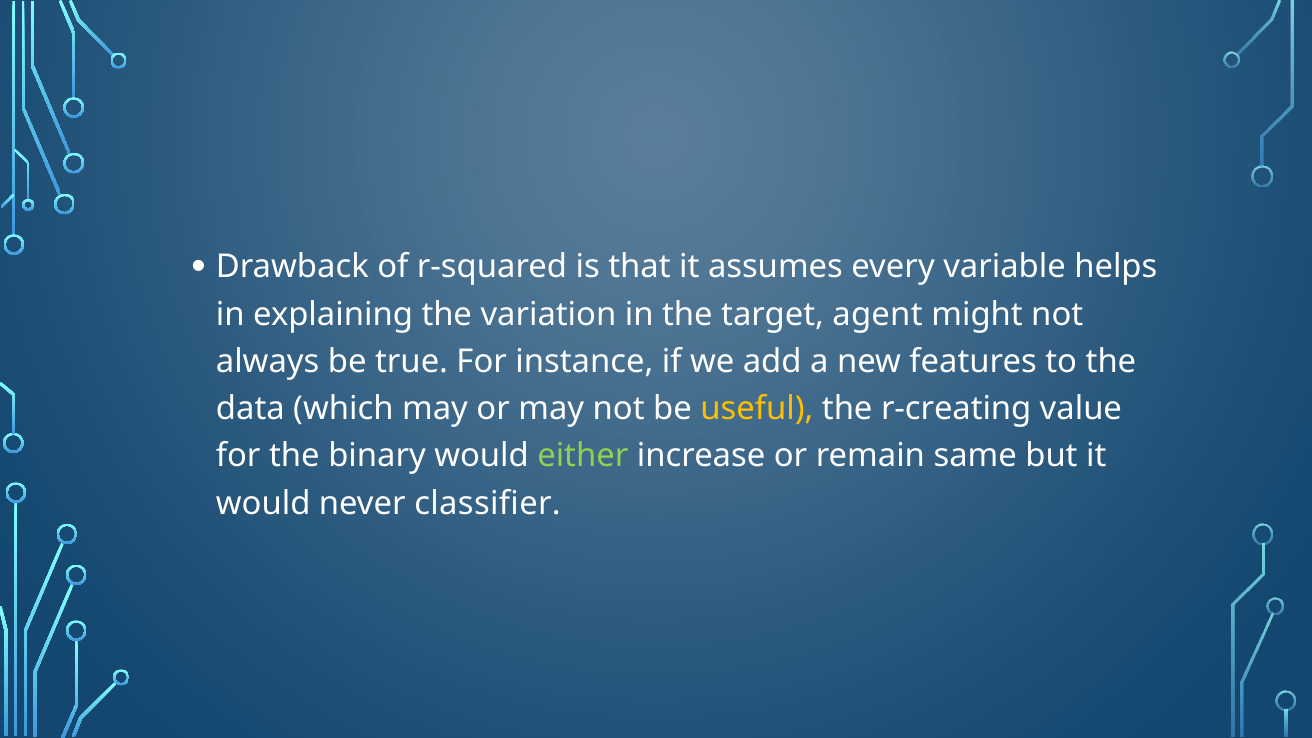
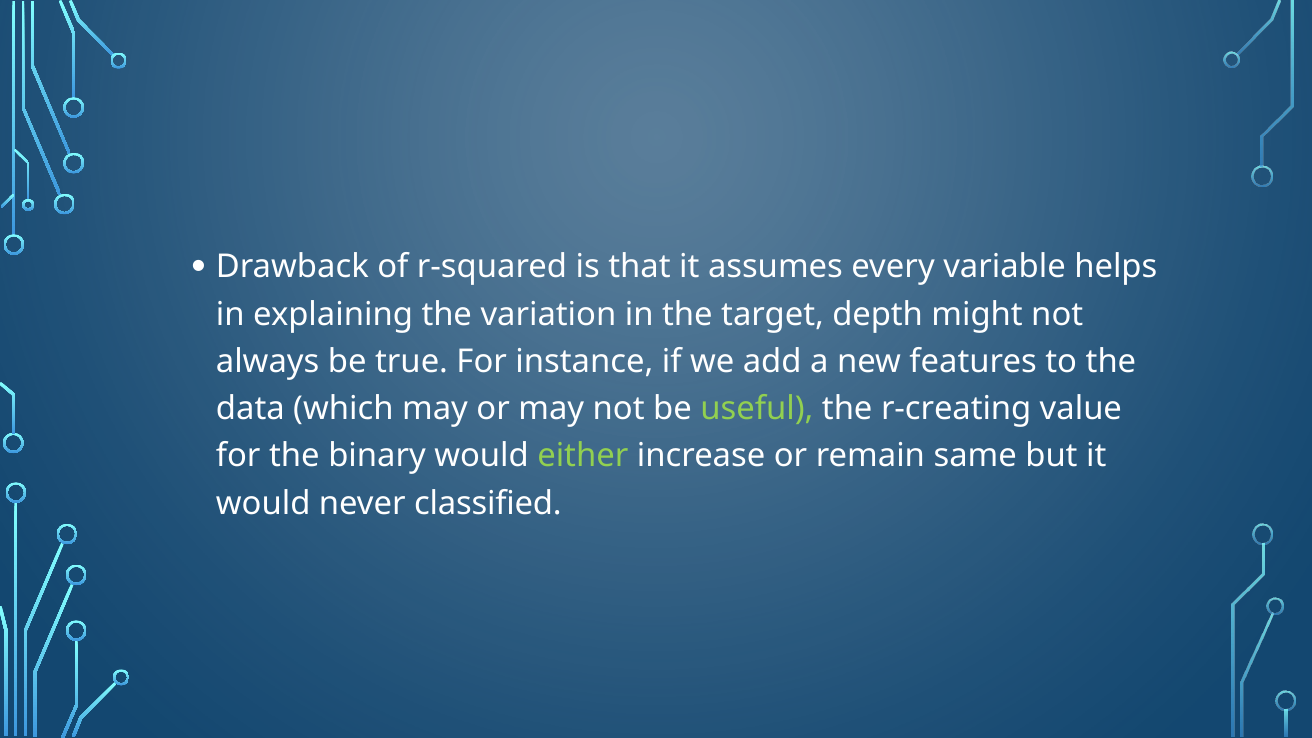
agent: agent -> depth
useful colour: yellow -> light green
classifier: classifier -> classified
